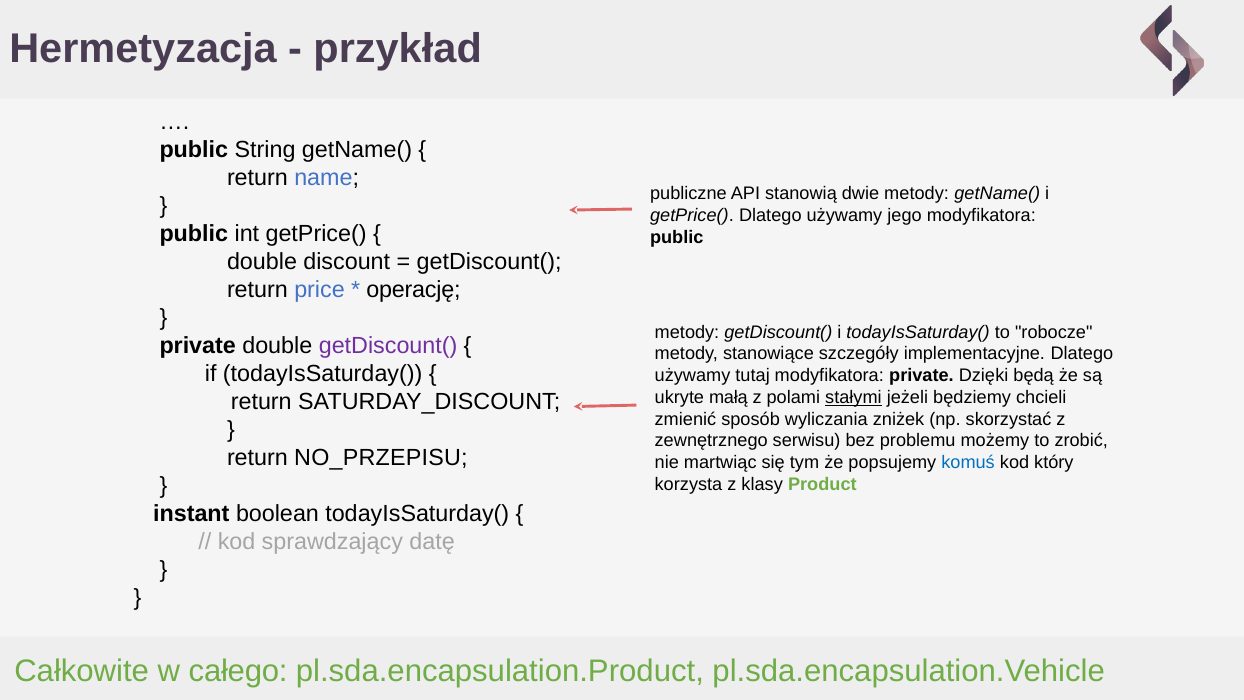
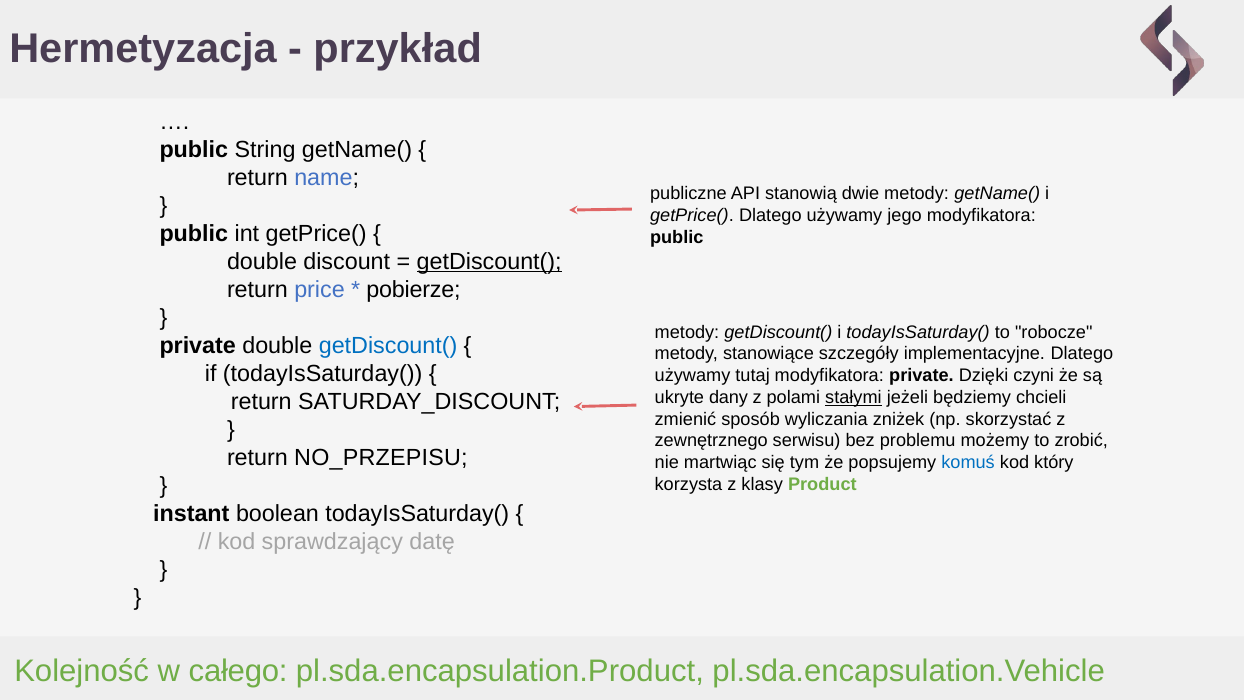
getDiscount( at (489, 261) underline: none -> present
operację: operację -> pobierze
getDiscount( at (388, 345) colour: purple -> blue
będą: będą -> czyni
małą: małą -> dany
Całkowite: Całkowite -> Kolejność
